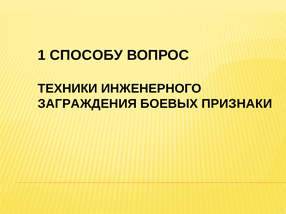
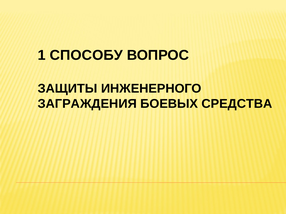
ТЕХНИКИ: ТЕХНИКИ -> ЗАЩИТЫ
ПРИЗНАКИ: ПРИЗНАКИ -> СРЕДСТВА
